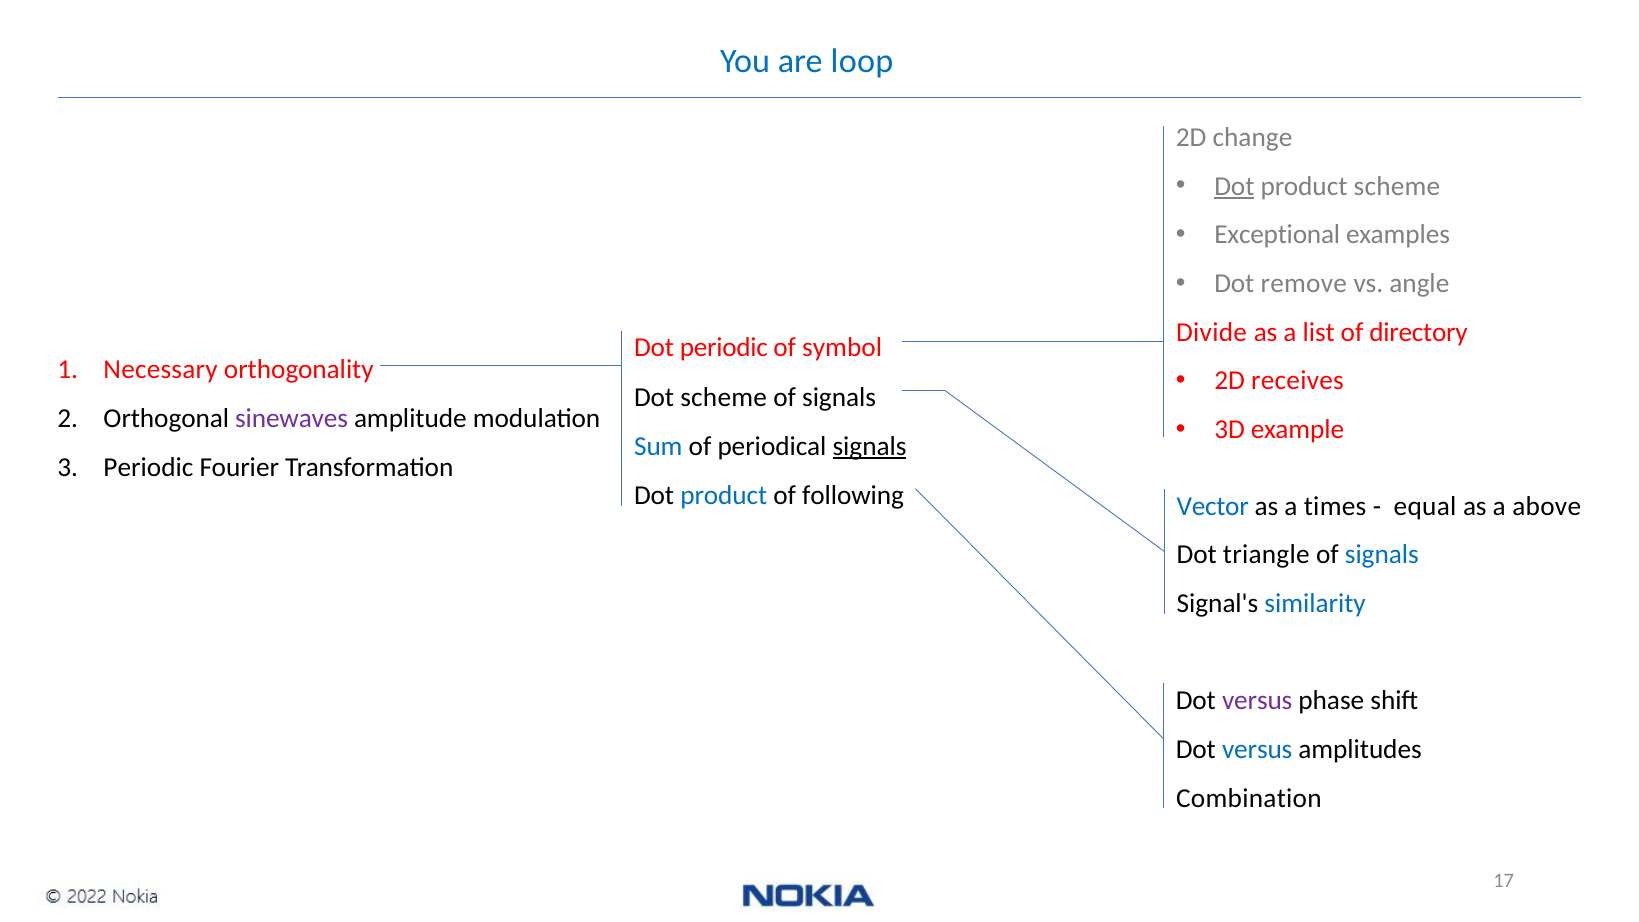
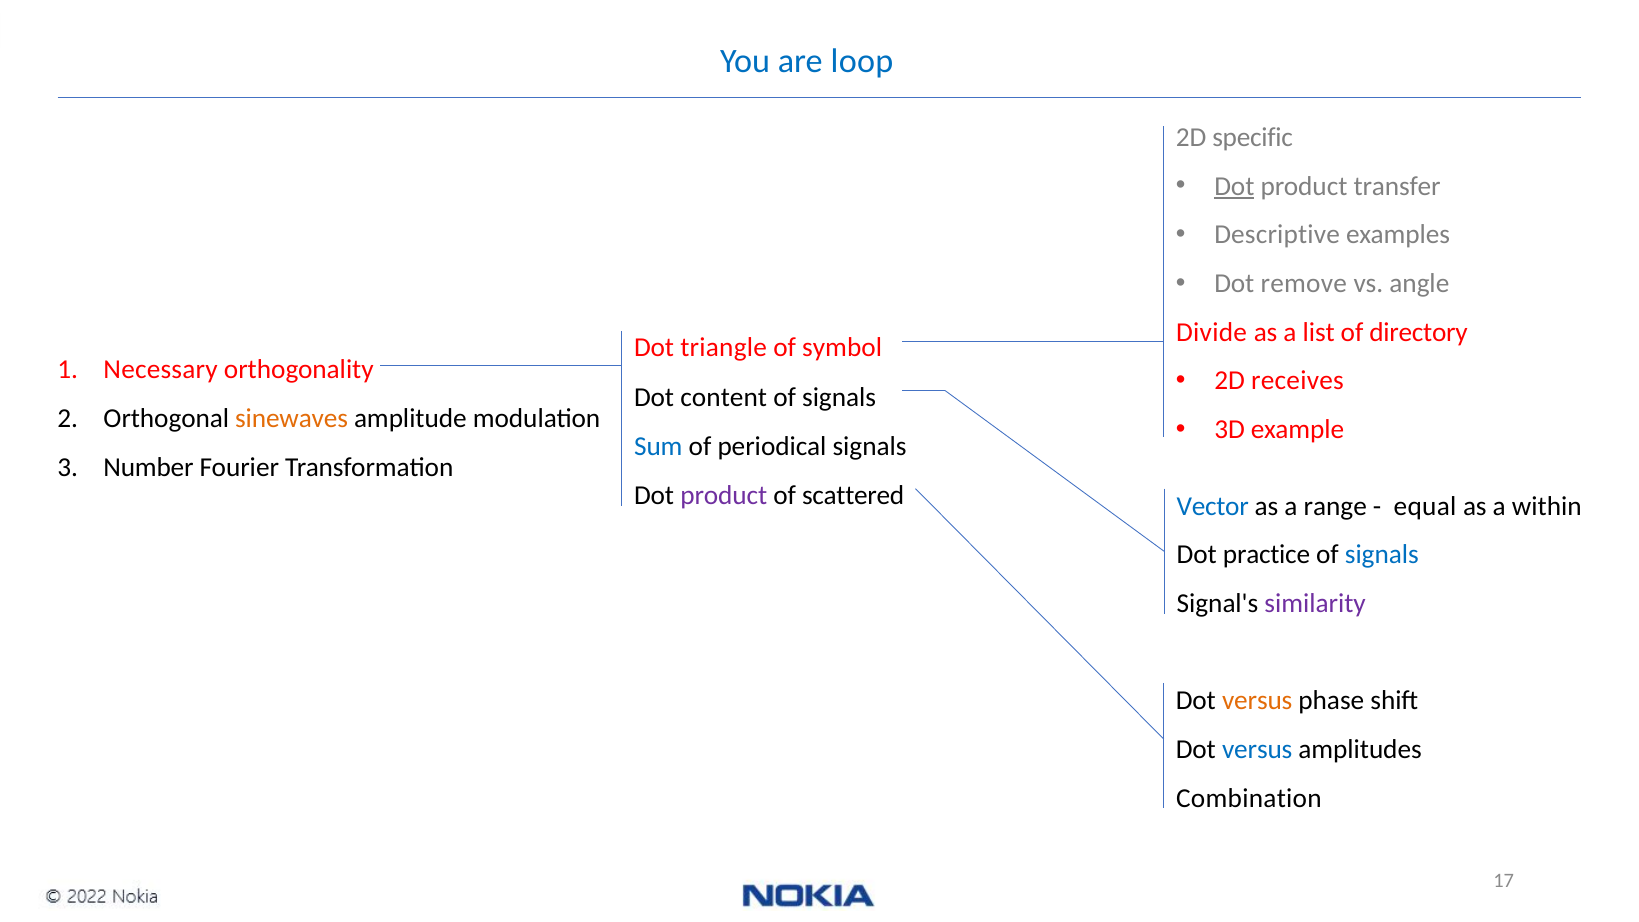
change: change -> specific
product scheme: scheme -> transfer
Exceptional: Exceptional -> Descriptive
Dot periodic: periodic -> triangle
Dot scheme: scheme -> content
sinewaves colour: purple -> orange
signals at (870, 446) underline: present -> none
Periodic at (148, 468): Periodic -> Number
product at (724, 495) colour: blue -> purple
following: following -> scattered
times: times -> range
above: above -> within
triangle: triangle -> practice
similarity colour: blue -> purple
versus at (1257, 700) colour: purple -> orange
